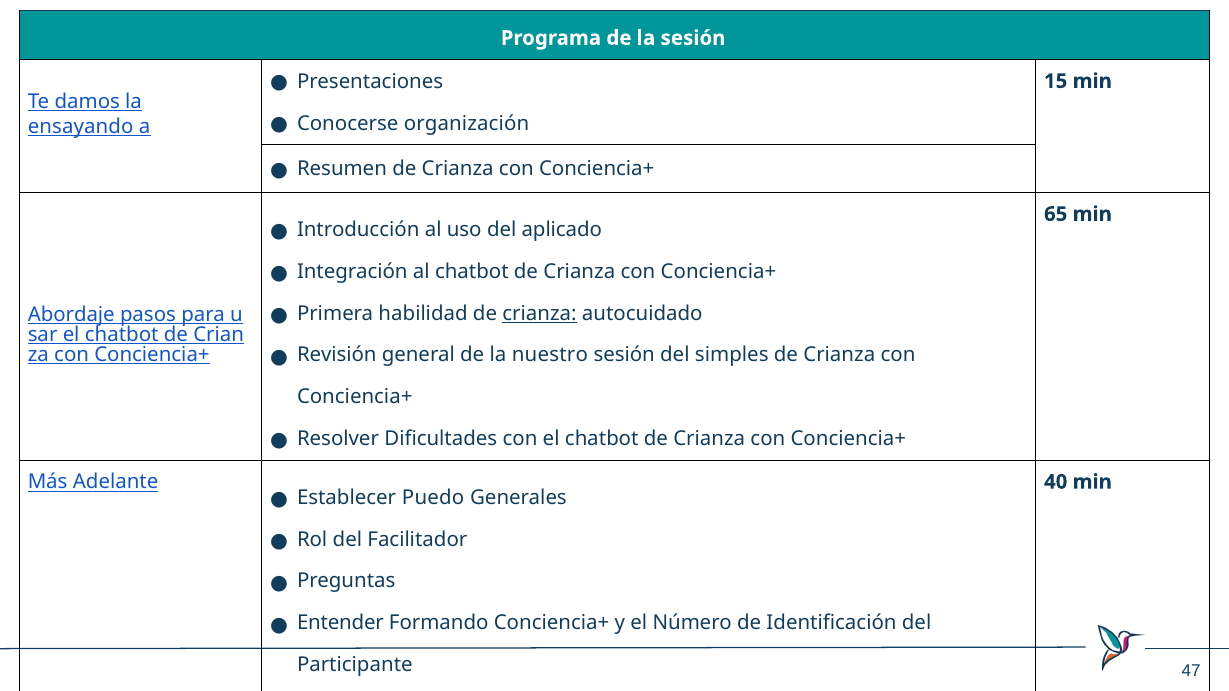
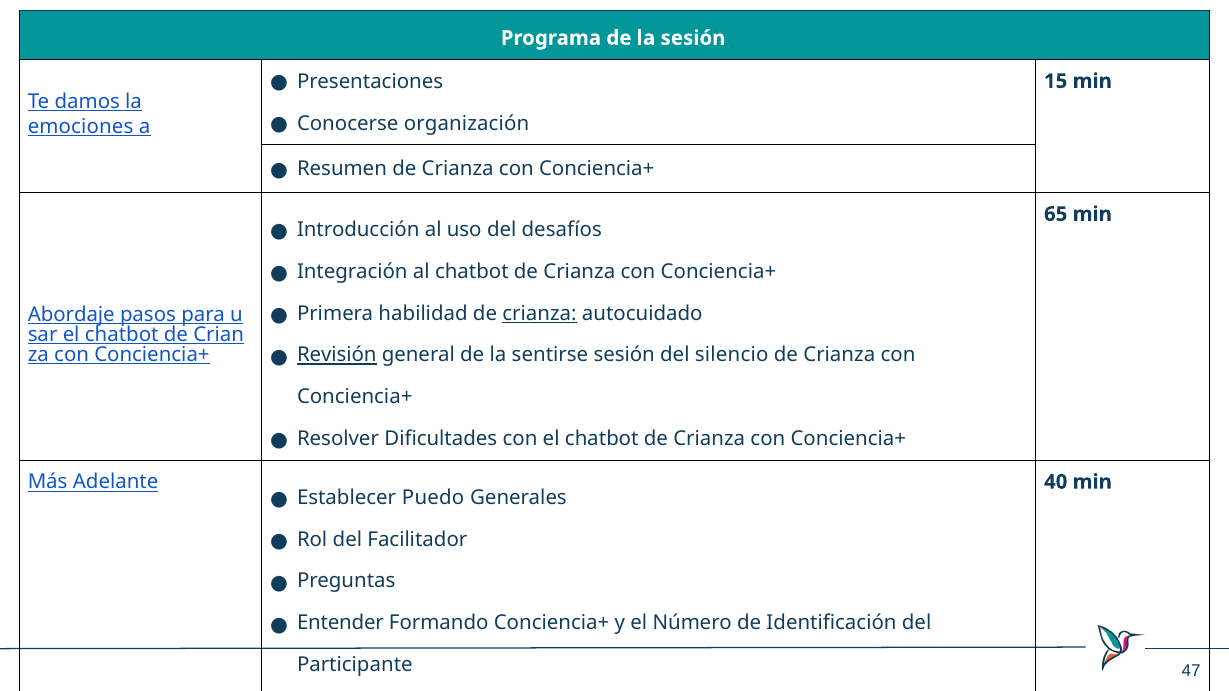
ensayando: ensayando -> emociones
aplicado: aplicado -> desafíos
Revisión underline: none -> present
nuestro: nuestro -> sentirse
simples: simples -> silencio
